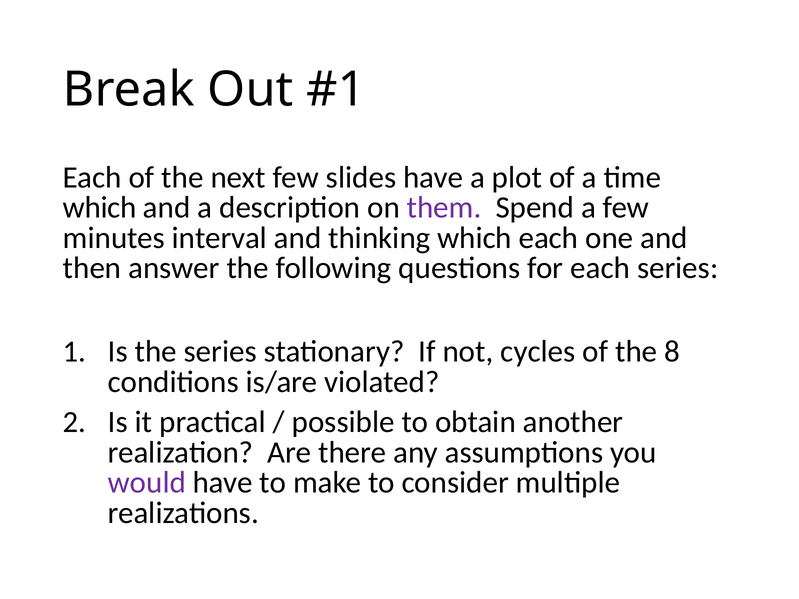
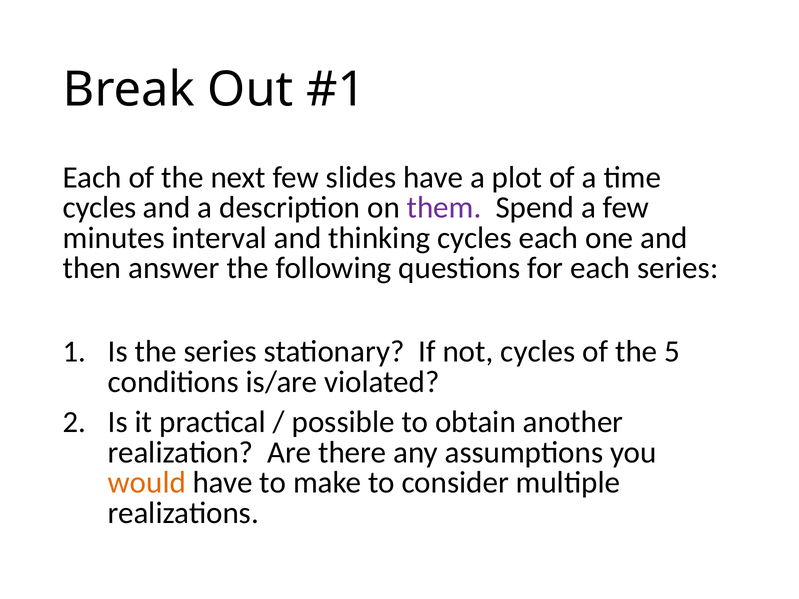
which at (100, 208): which -> cycles
thinking which: which -> cycles
8: 8 -> 5
would colour: purple -> orange
